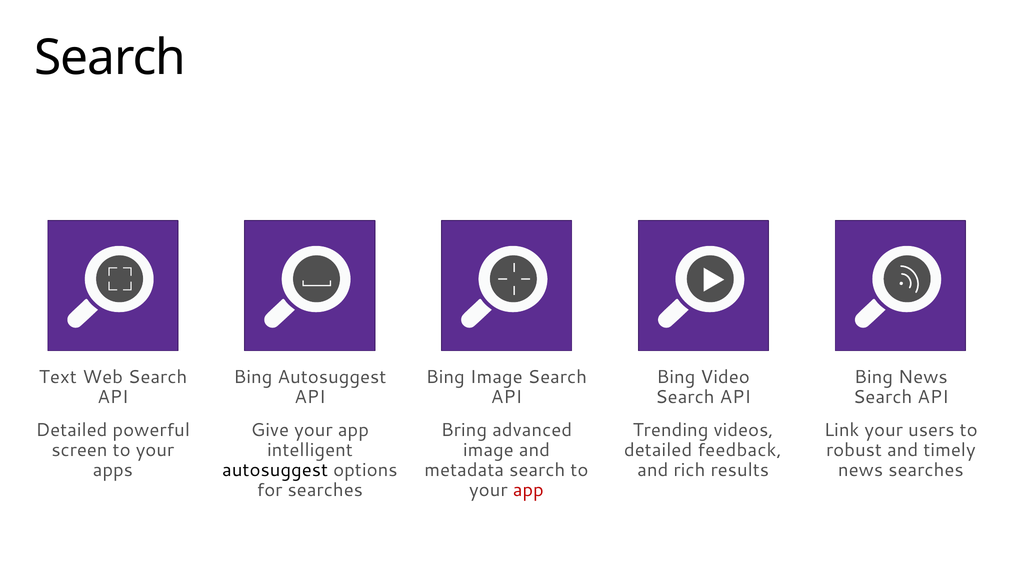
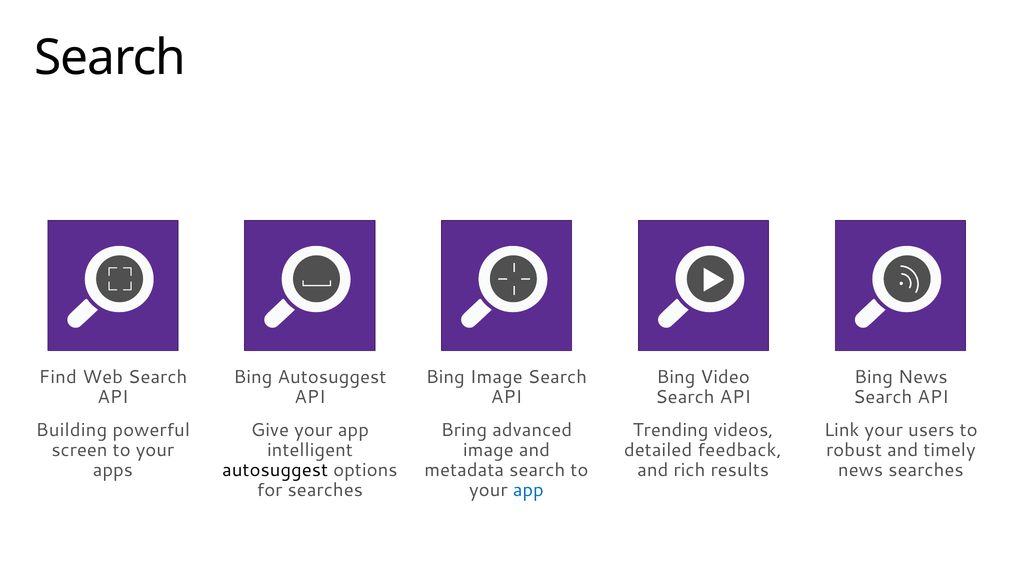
Text: Text -> Find
Detailed at (72, 430): Detailed -> Building
app at (528, 490) colour: red -> blue
